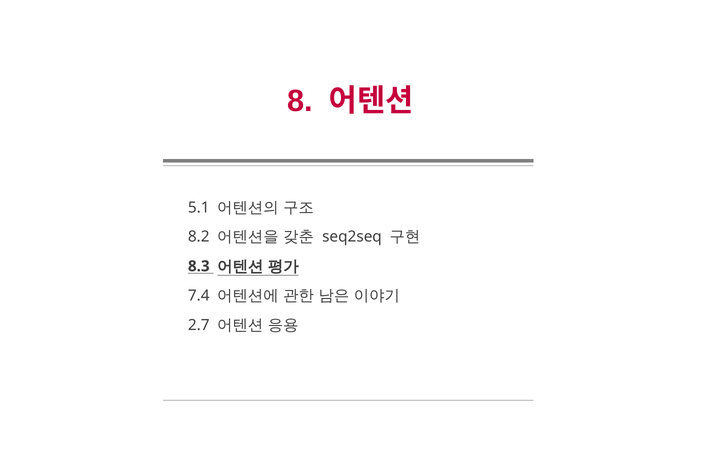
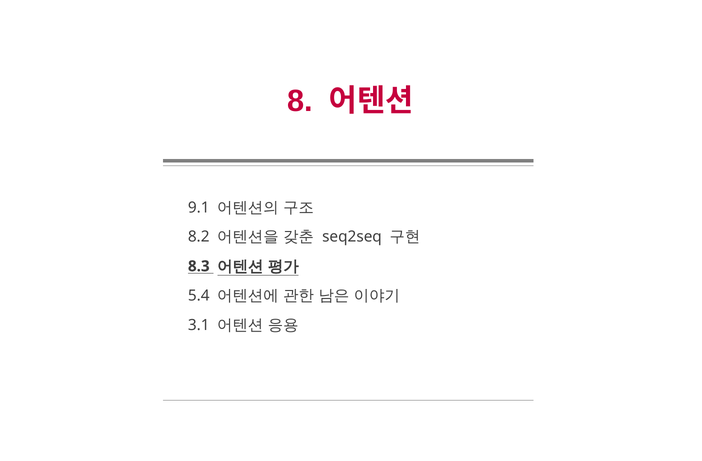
5.1: 5.1 -> 9.1
7.4: 7.4 -> 5.4
2.7: 2.7 -> 3.1
